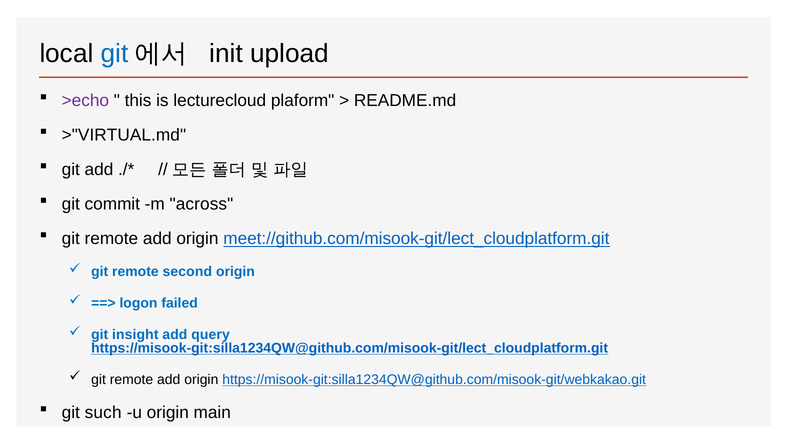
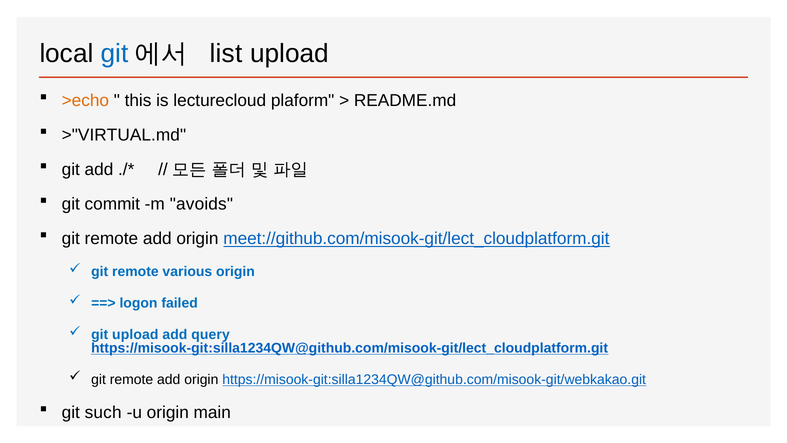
init: init -> list
>echo colour: purple -> orange
across: across -> avoids
second: second -> various
git insight: insight -> upload
